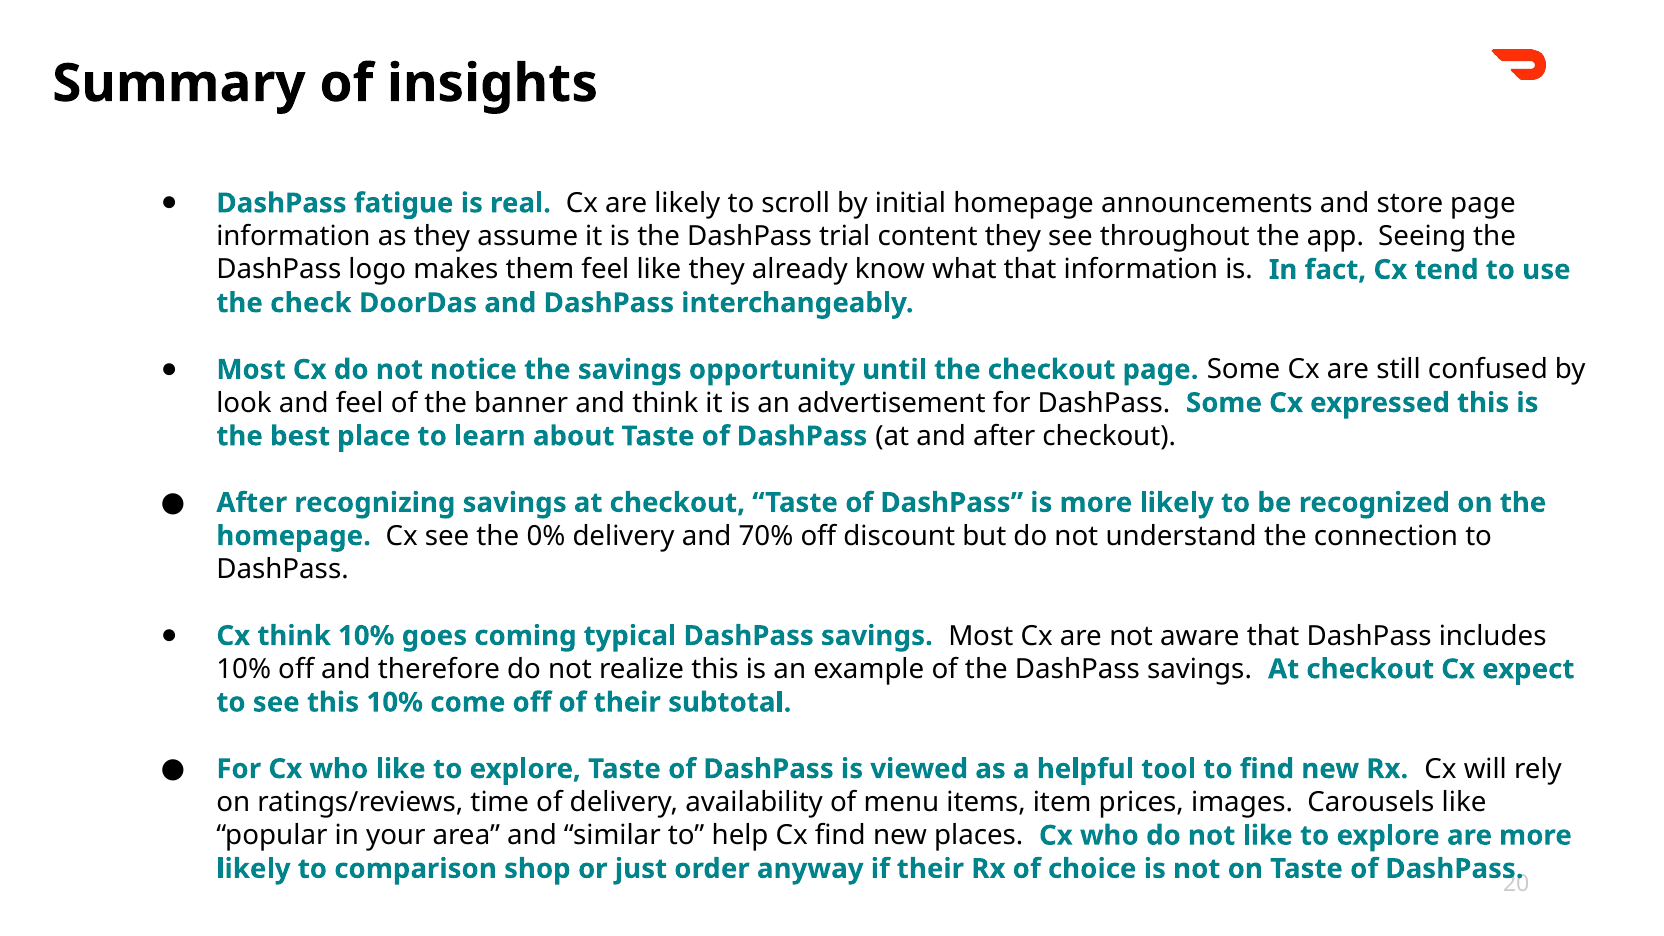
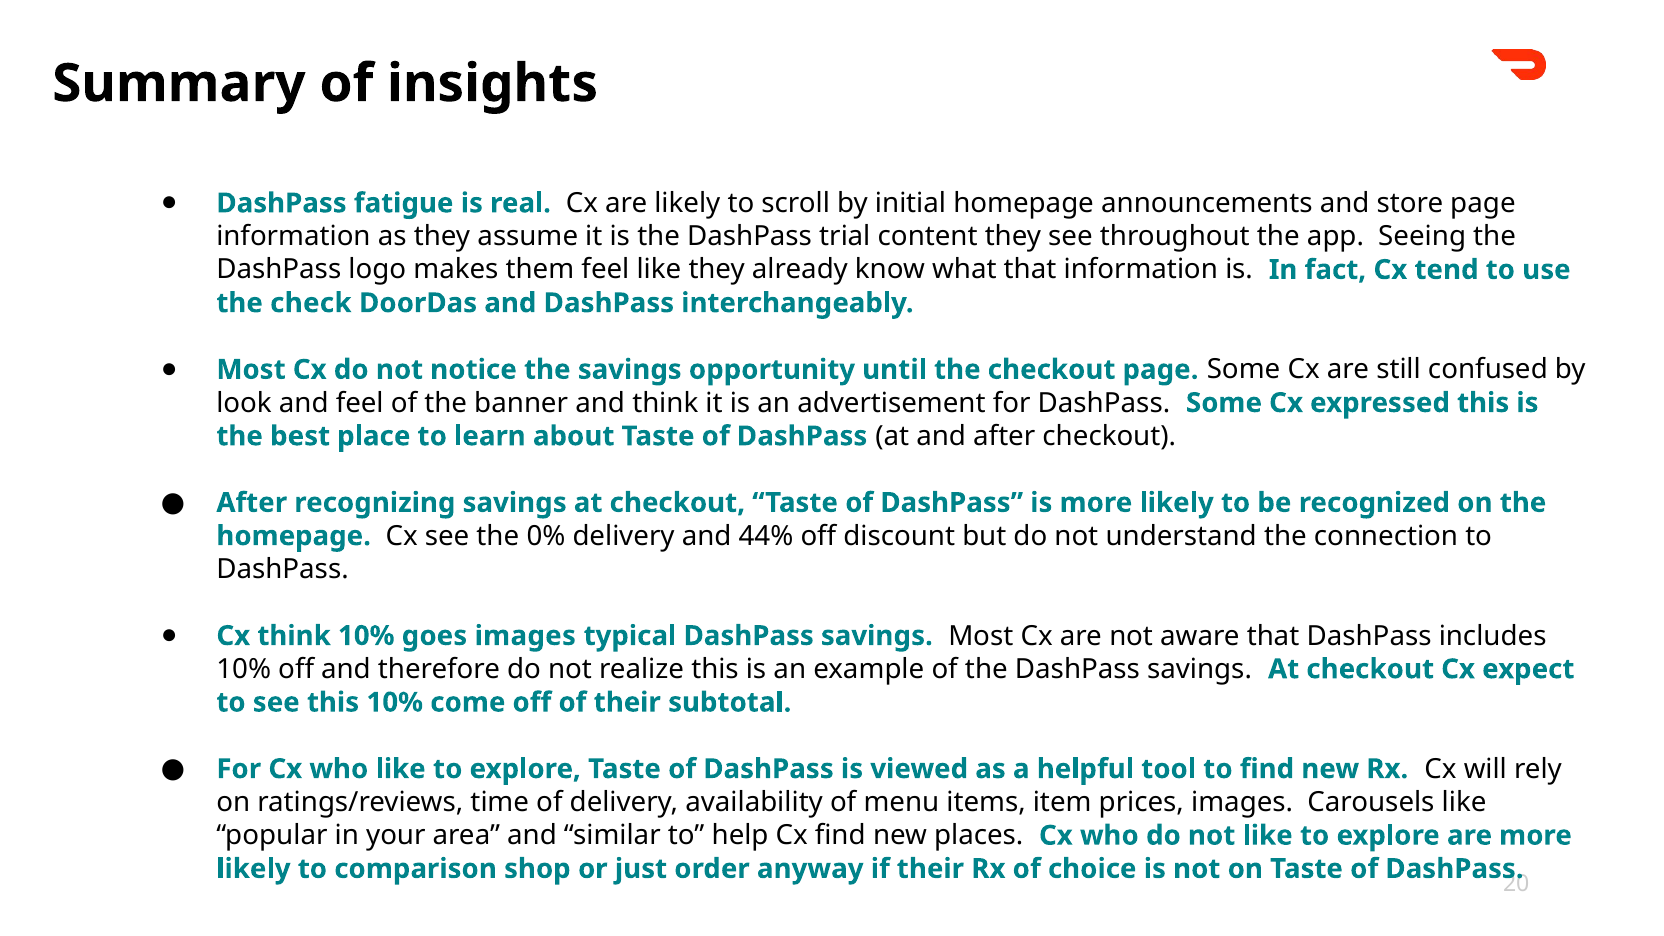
70%: 70% -> 44%
goes coming: coming -> images
